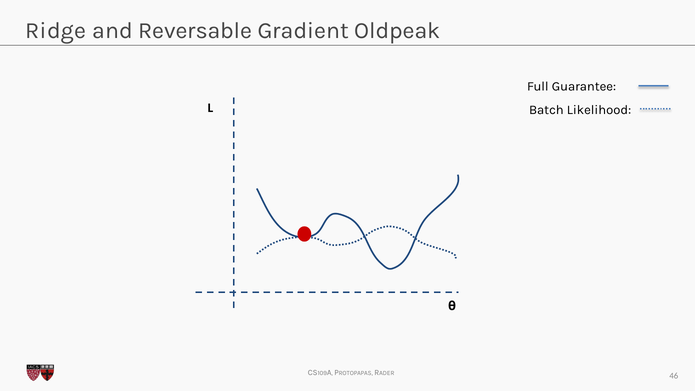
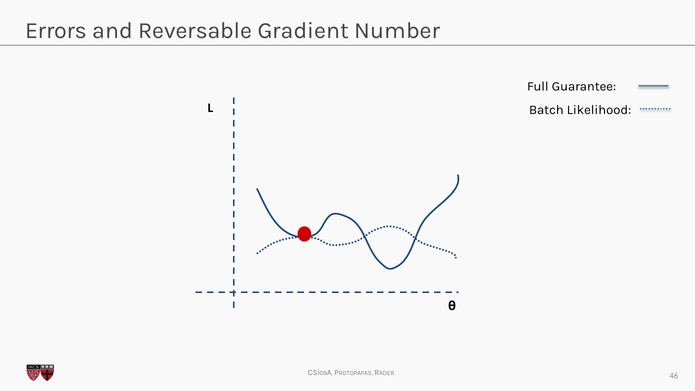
Ridge: Ridge -> Errors
Oldpeak: Oldpeak -> Number
